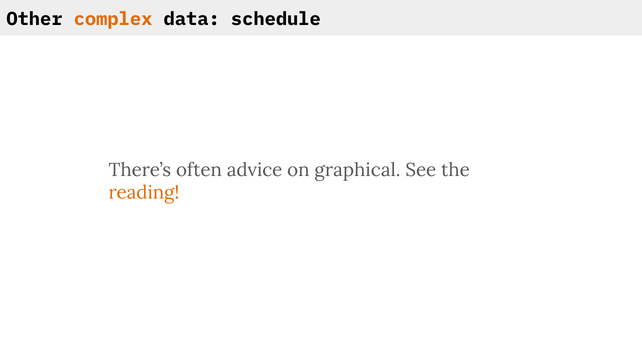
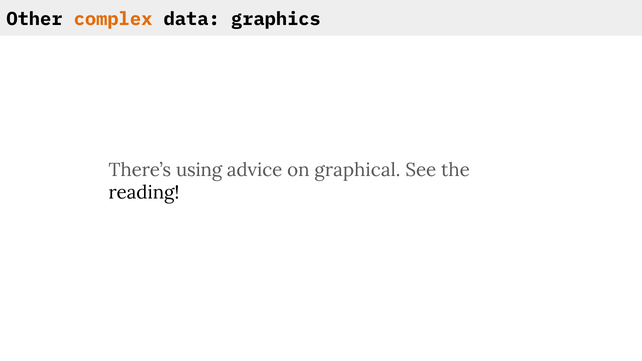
schedule: schedule -> graphics
often: often -> using
reading colour: orange -> black
